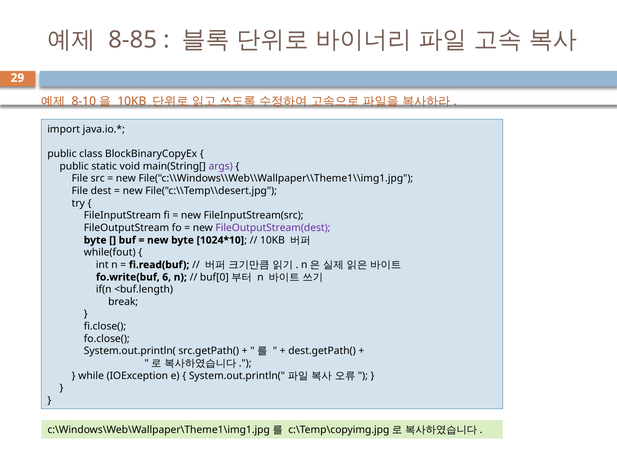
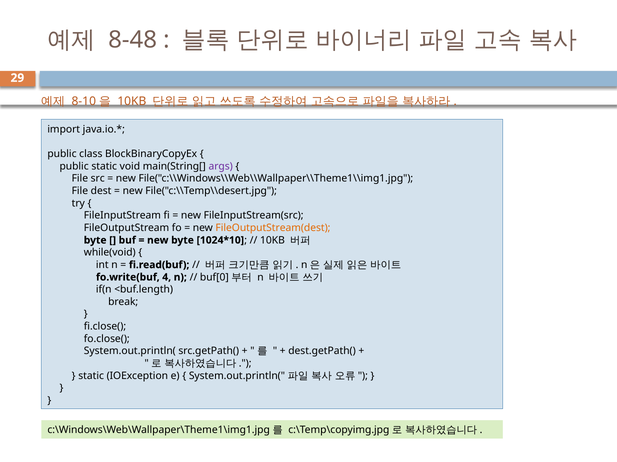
8-85: 8-85 -> 8-48
FileOutputStream(dest colour: purple -> orange
while(fout: while(fout -> while(void
6: 6 -> 4
while at (91, 376): while -> static
